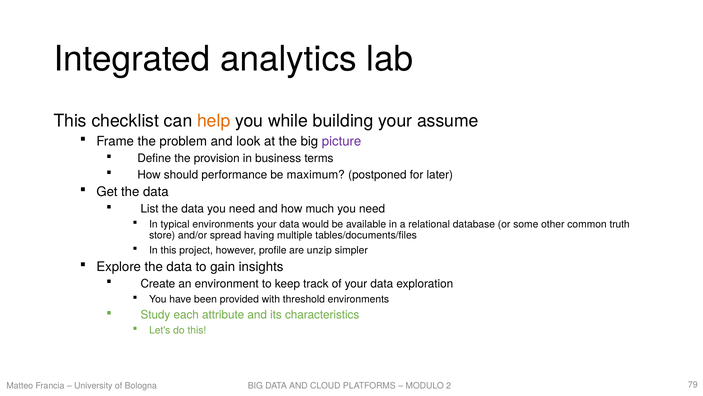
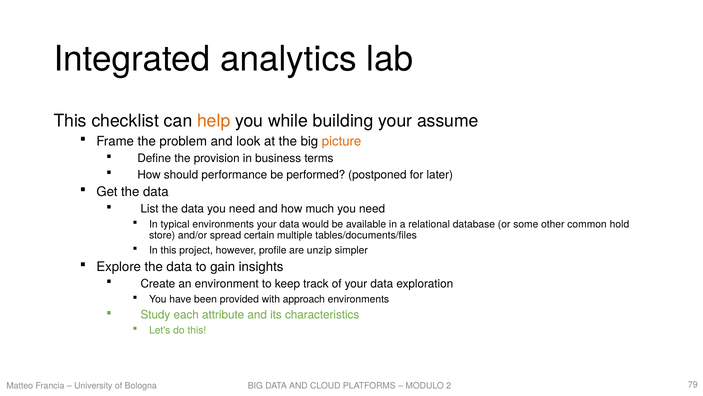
picture colour: purple -> orange
maximum: maximum -> performed
truth: truth -> hold
having: having -> certain
threshold: threshold -> approach
